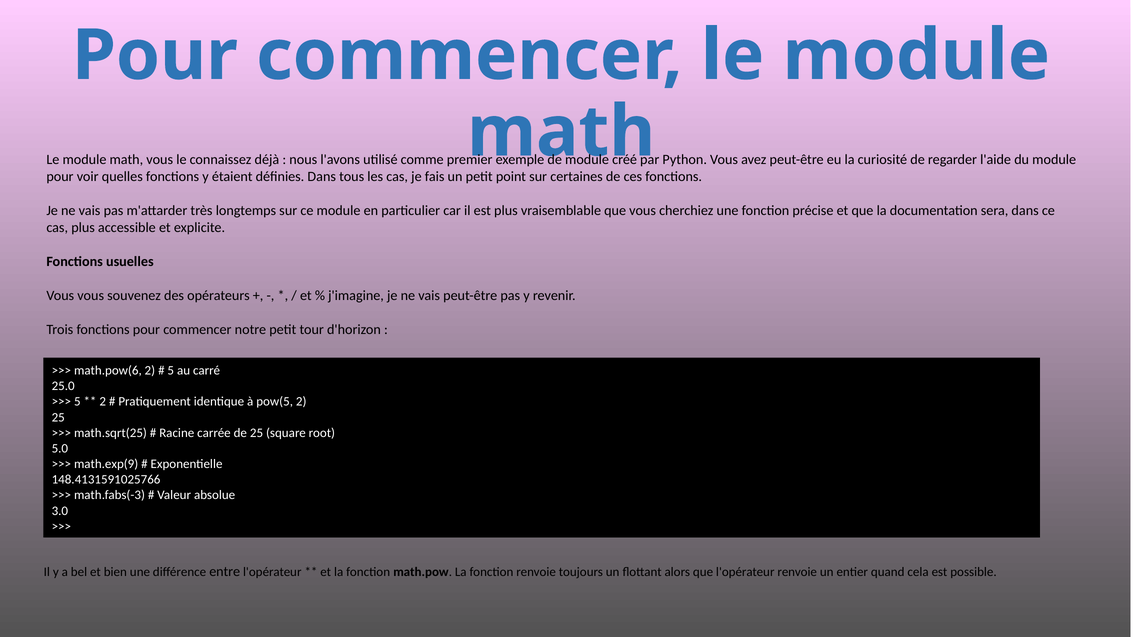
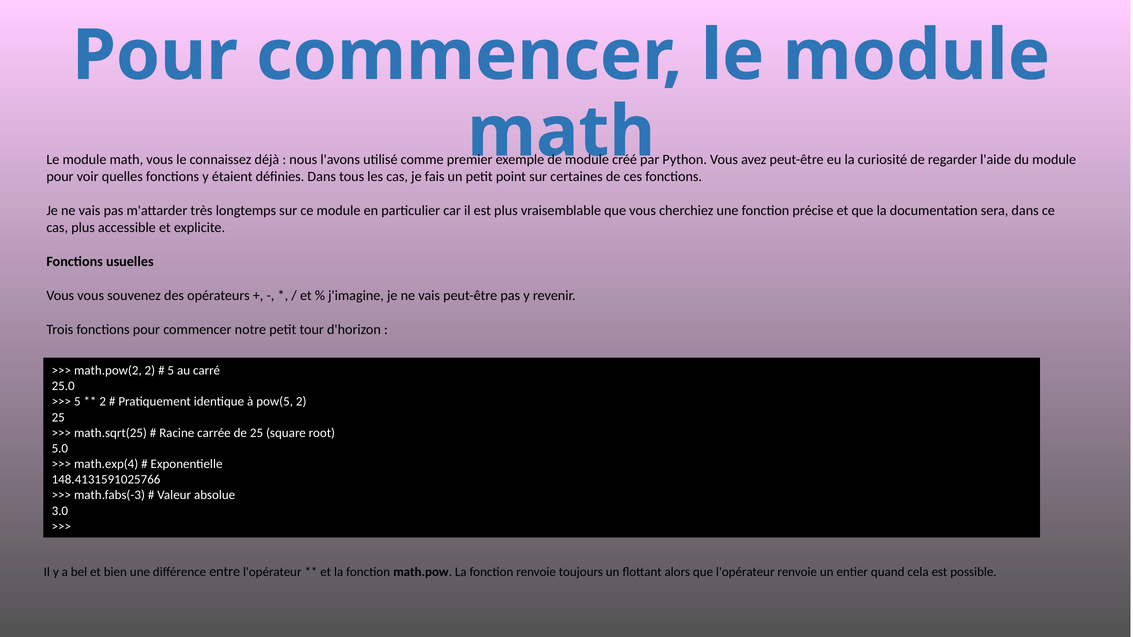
math.pow(6: math.pow(6 -> math.pow(2
math.exp(9: math.exp(9 -> math.exp(4
